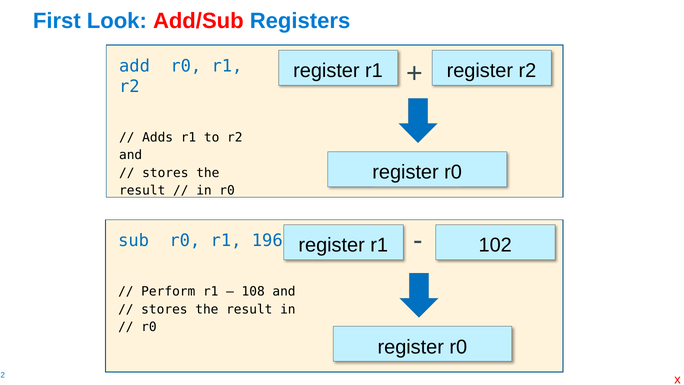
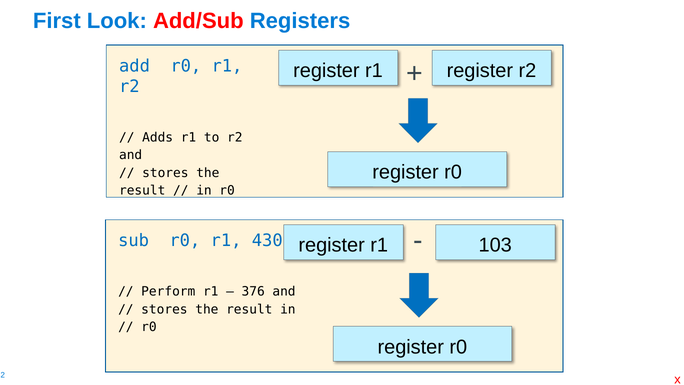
196: 196 -> 430
102: 102 -> 103
108: 108 -> 376
